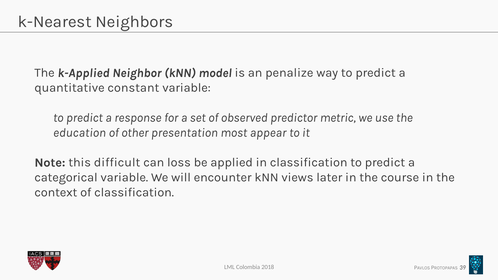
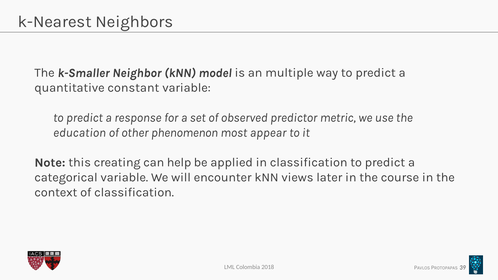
k-Applied: k-Applied -> k-Smaller
penalize: penalize -> multiple
presentation: presentation -> phenomenon
difficult: difficult -> creating
loss: loss -> help
